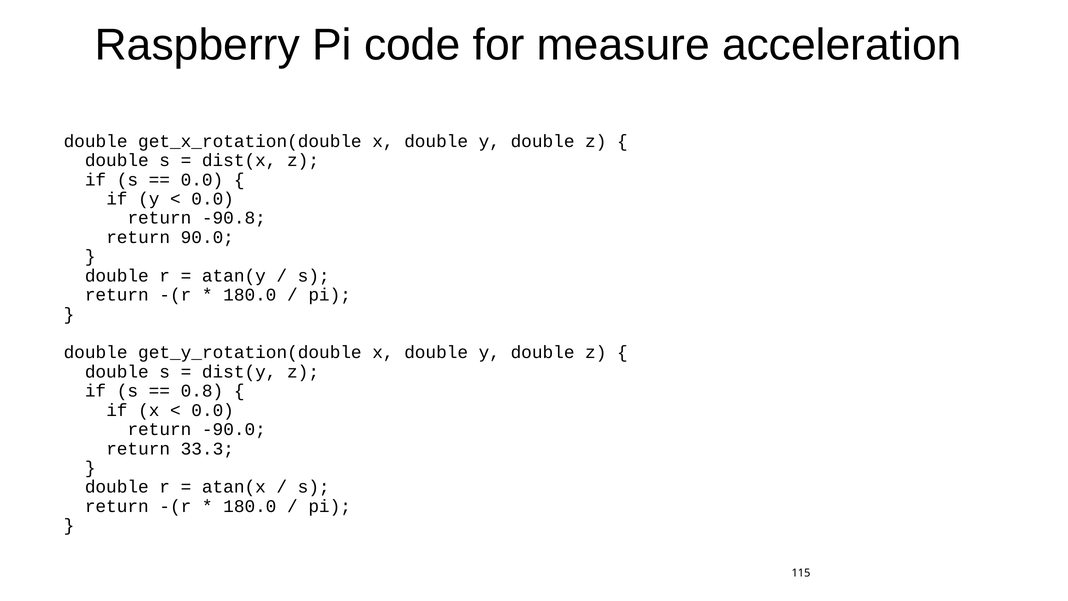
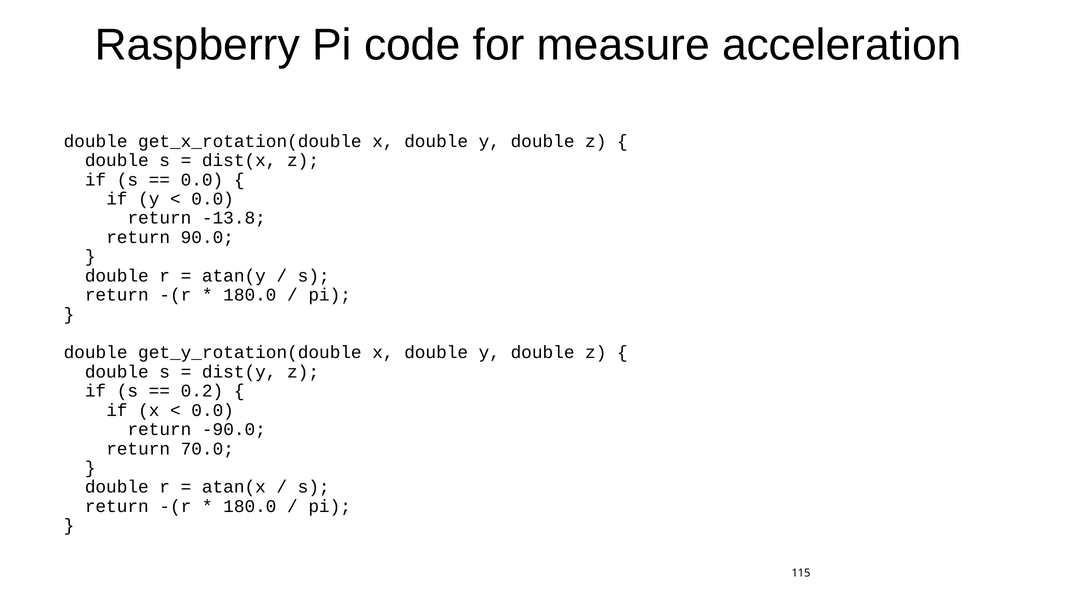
-90.8: -90.8 -> -13.8
0.8: 0.8 -> 0.2
33.3: 33.3 -> 70.0
